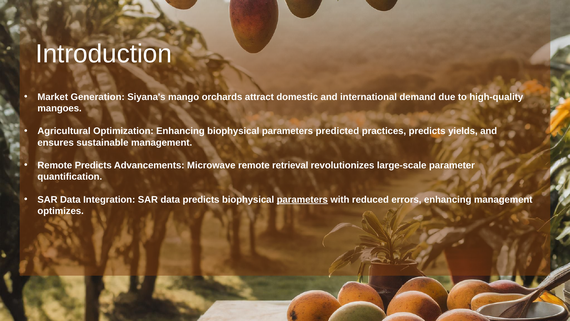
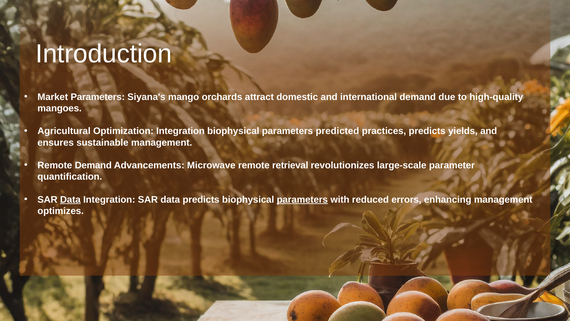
Market Generation: Generation -> Parameters
Optimization Enhancing: Enhancing -> Integration
Remote Predicts: Predicts -> Demand
Data at (70, 199) underline: none -> present
